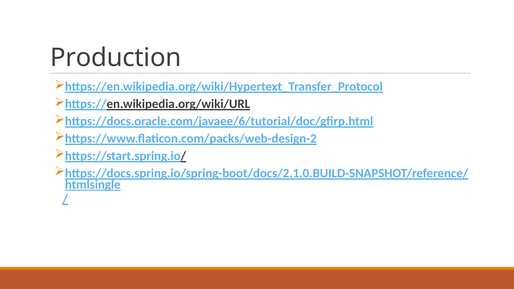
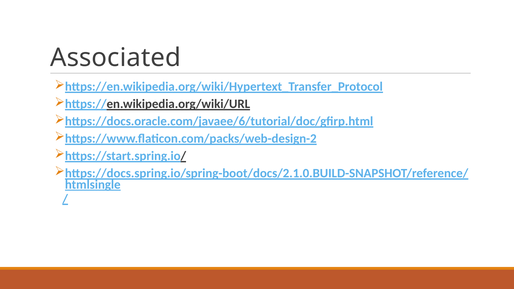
Production: Production -> Associated
